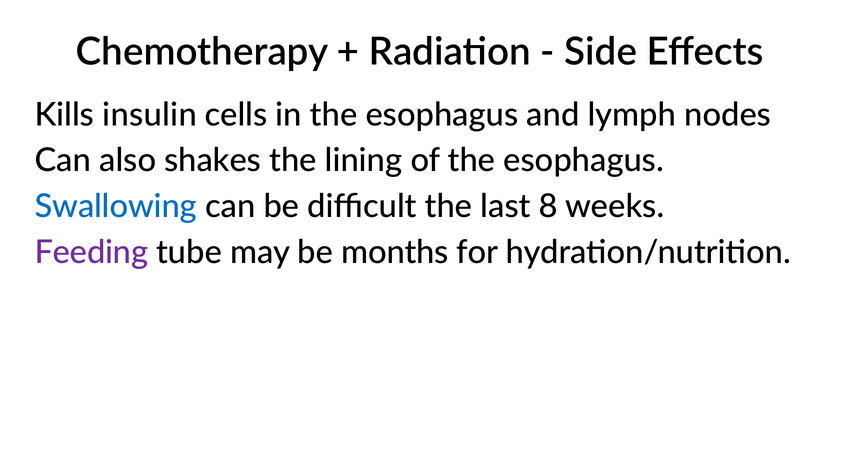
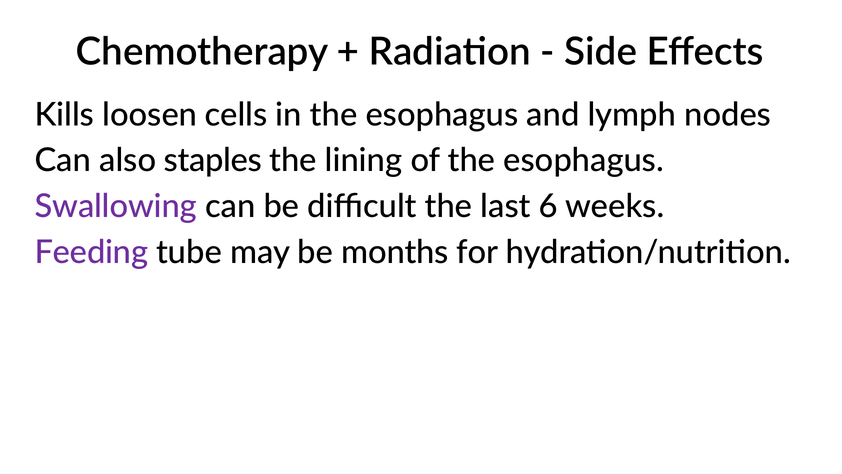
insulin: insulin -> loosen
shakes: shakes -> staples
Swallowing colour: blue -> purple
8: 8 -> 6
